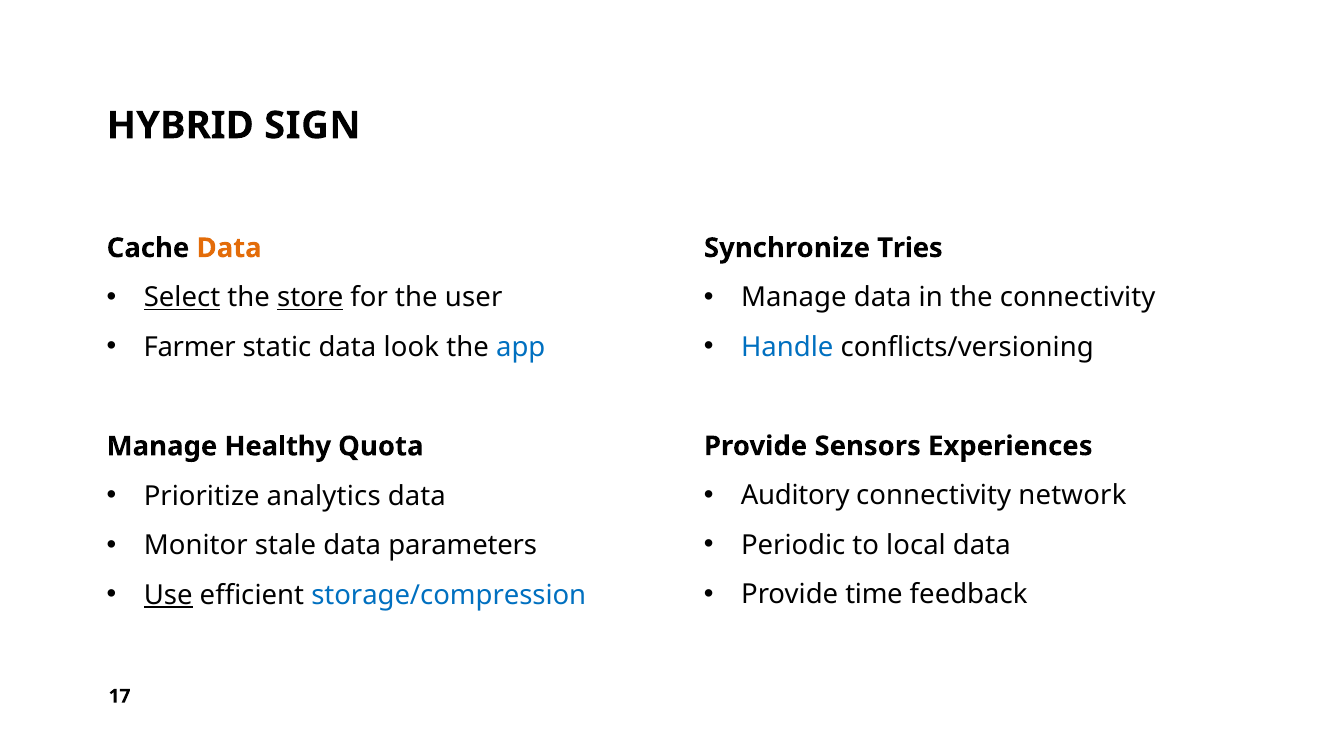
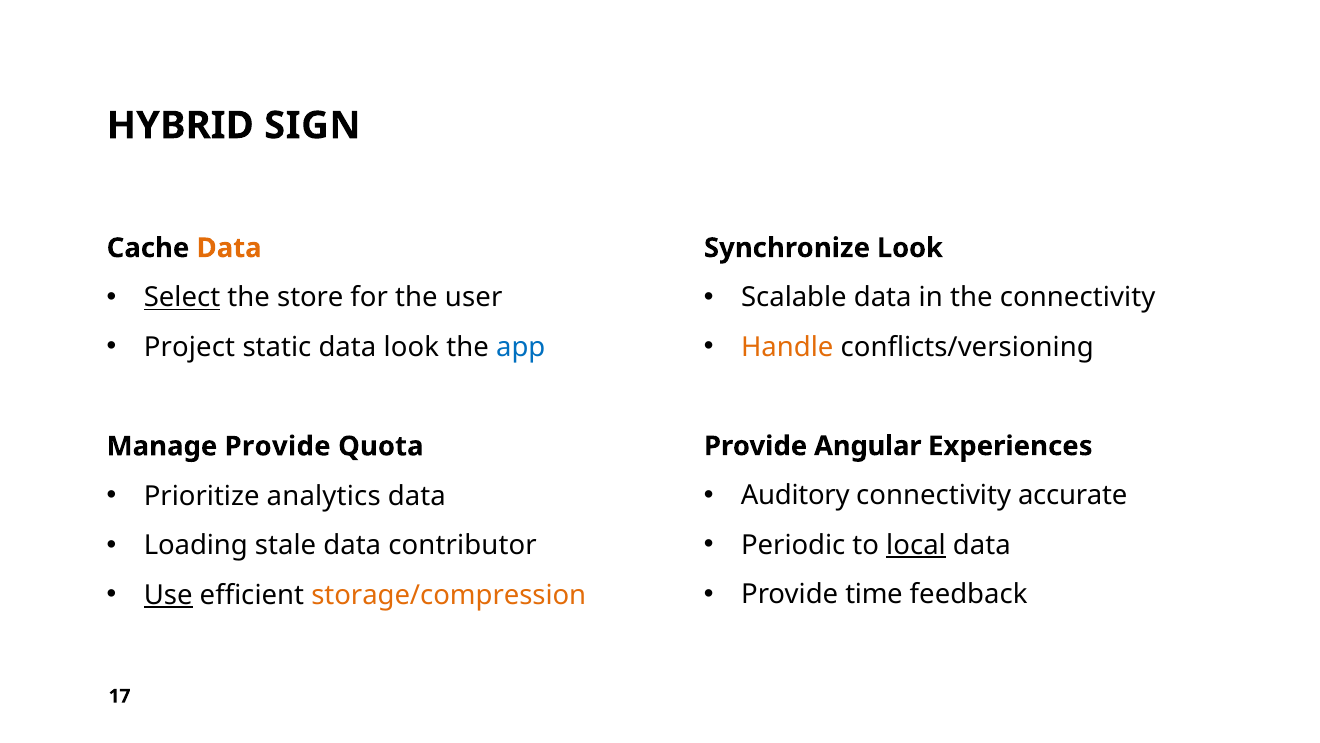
Synchronize Tries: Tries -> Look
Manage at (794, 297): Manage -> Scalable
store underline: present -> none
Handle colour: blue -> orange
Farmer: Farmer -> Project
Sensors: Sensors -> Angular
Manage Healthy: Healthy -> Provide
network: network -> accurate
local underline: none -> present
Monitor: Monitor -> Loading
parameters: parameters -> contributor
storage/compression colour: blue -> orange
